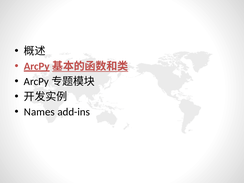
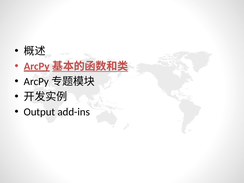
Names: Names -> Output
